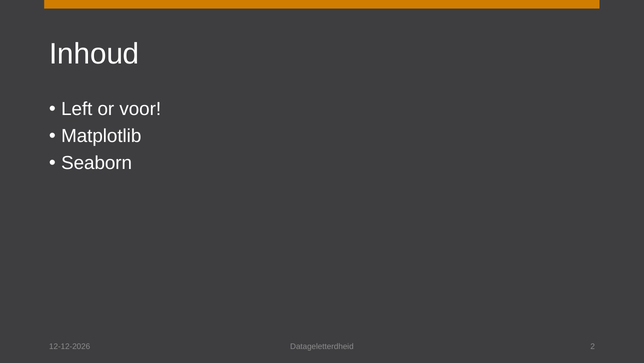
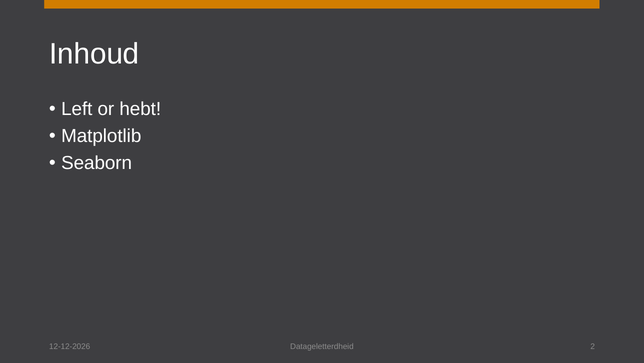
voor: voor -> hebt
